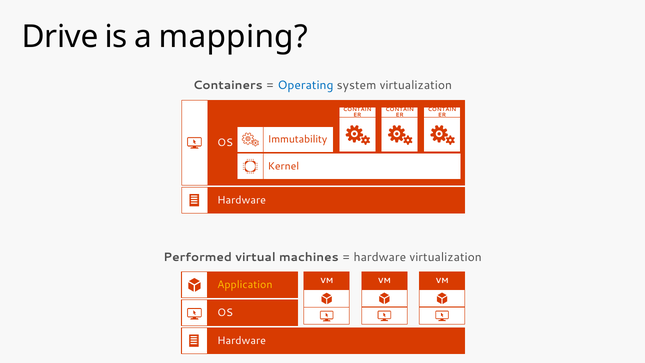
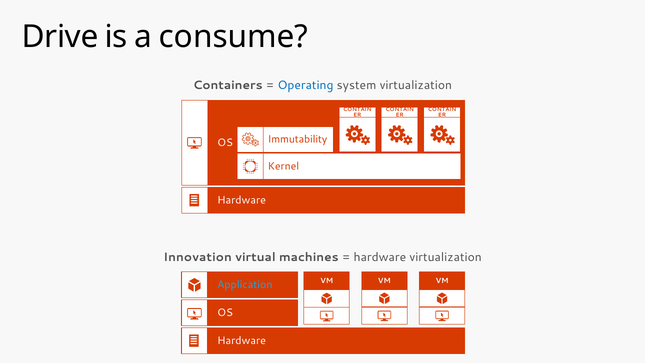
mapping: mapping -> consume
Performed: Performed -> Innovation
Application colour: yellow -> light blue
